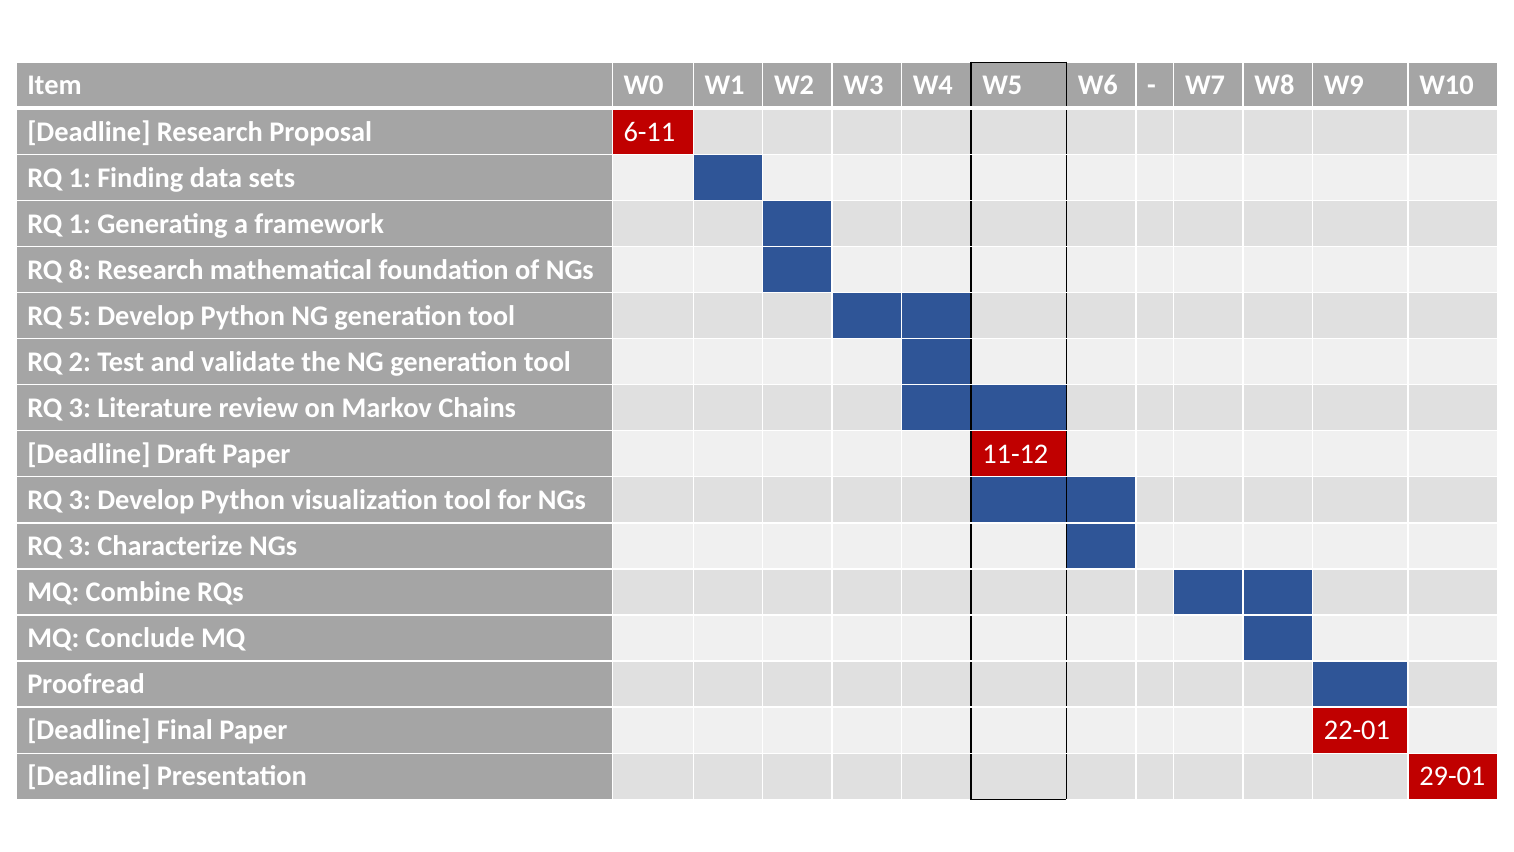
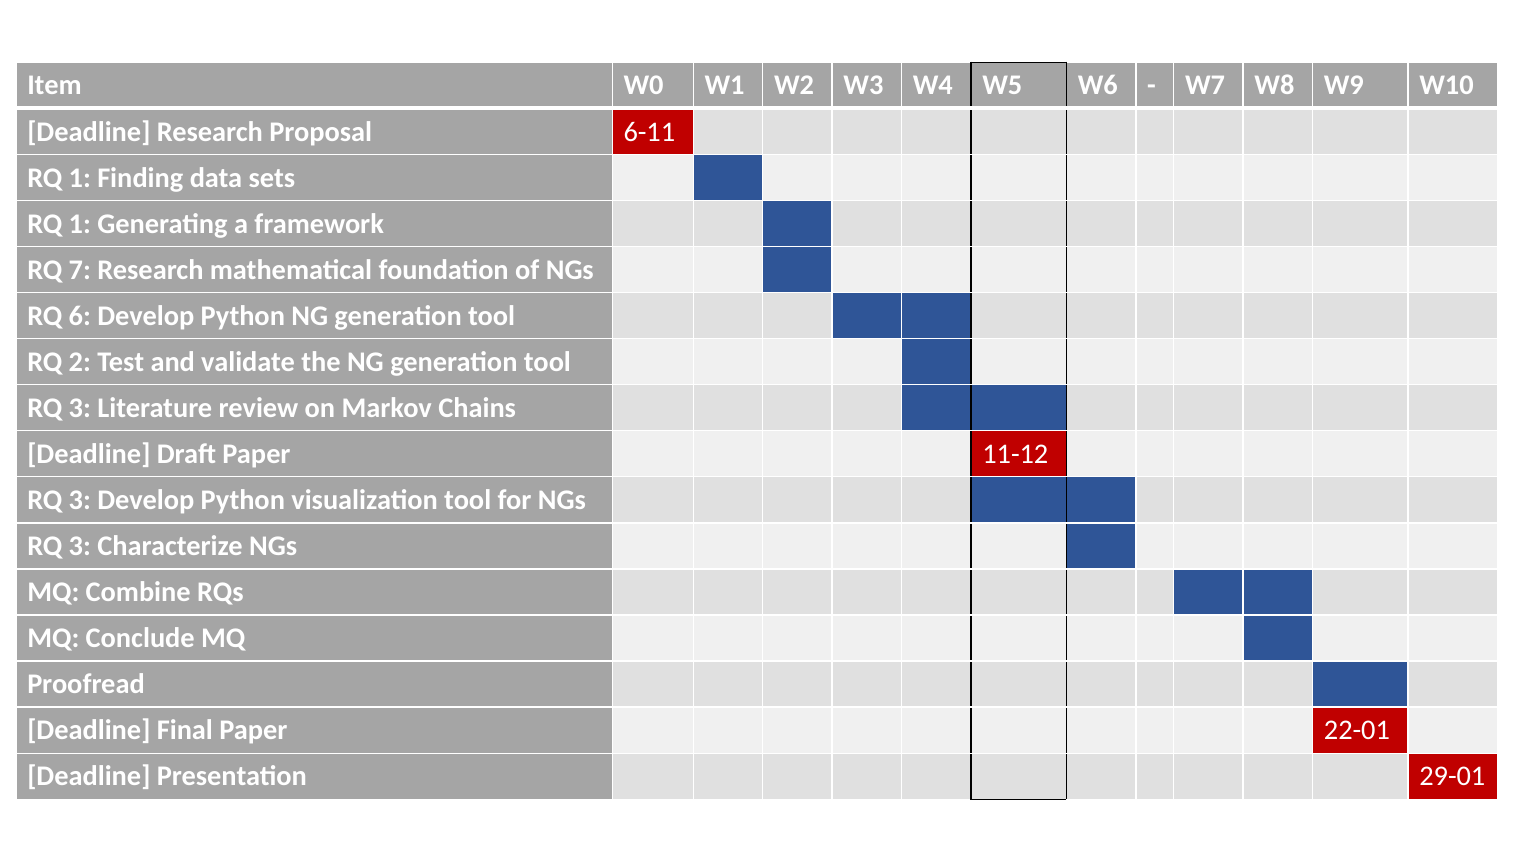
8: 8 -> 7
5: 5 -> 6
